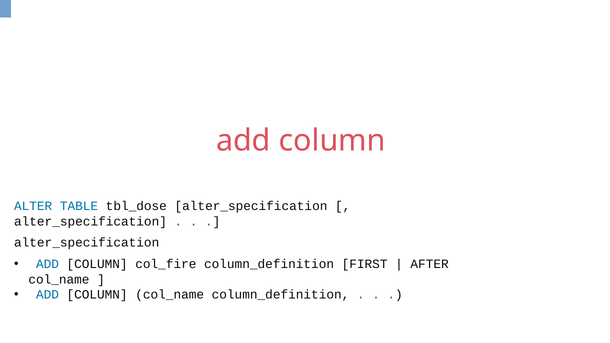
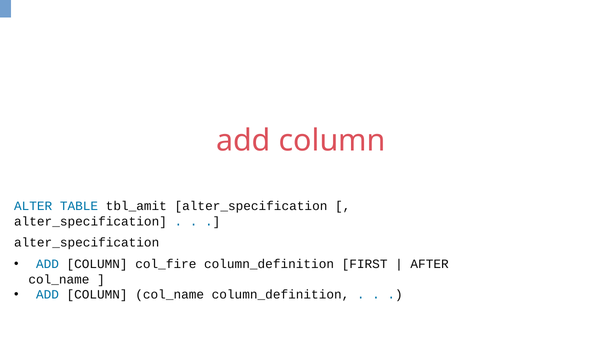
tbl_dose: tbl_dose -> tbl_amit
